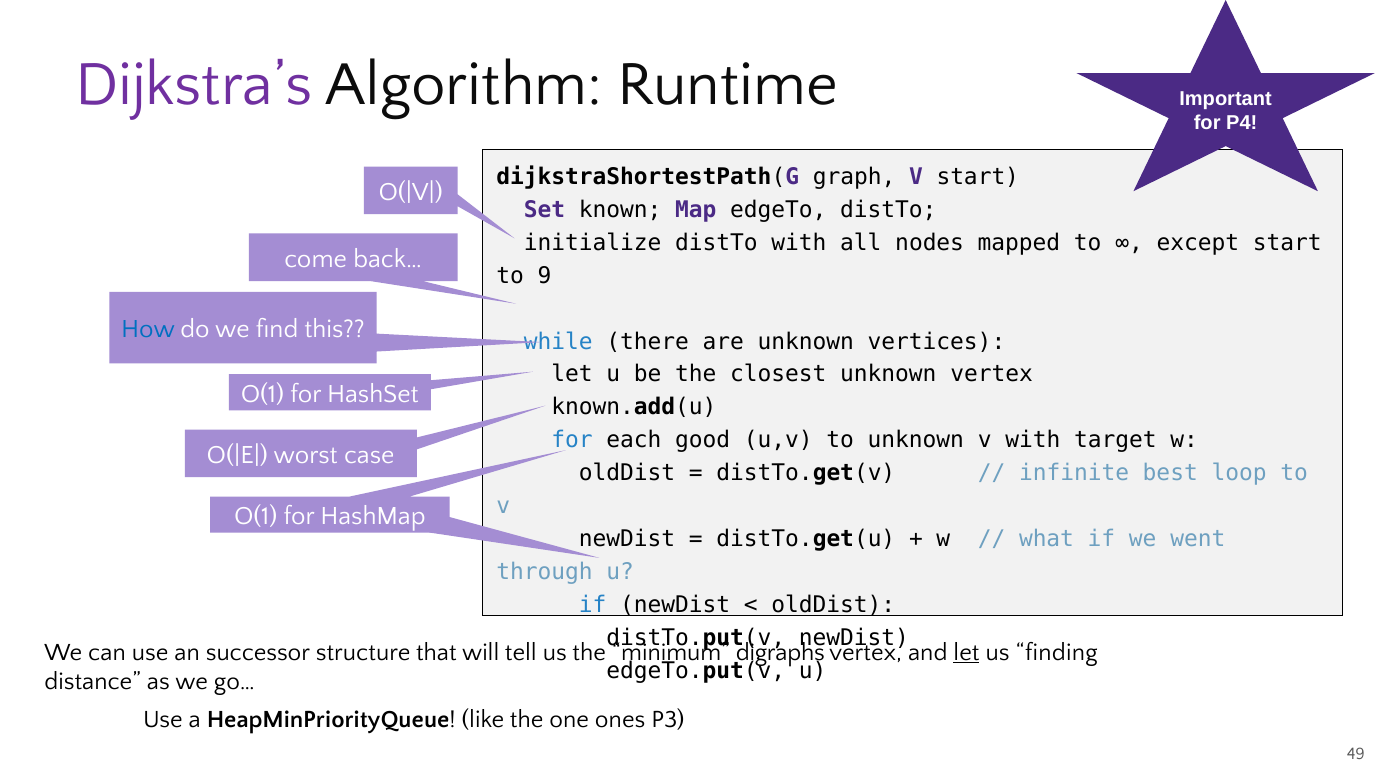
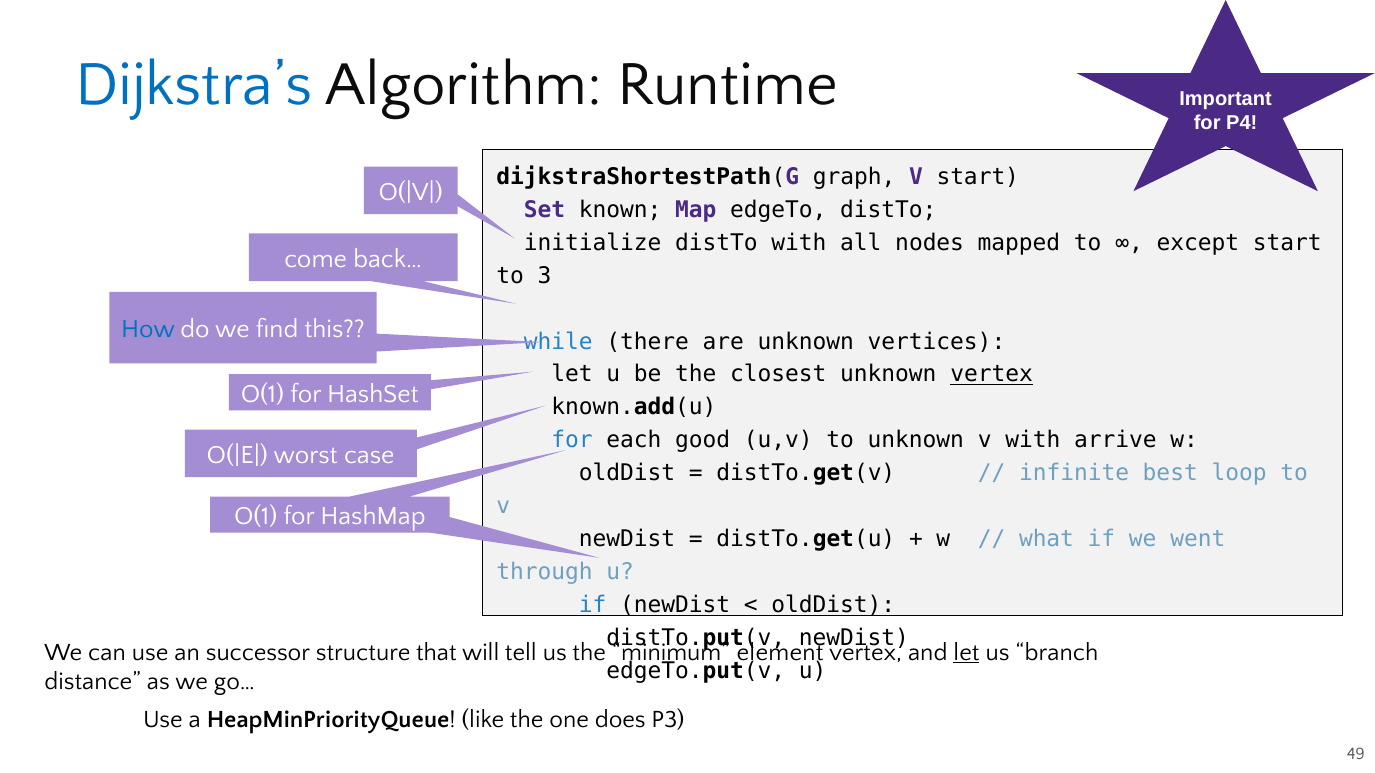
Dijkstra’s colour: purple -> blue
9: 9 -> 3
vertex at (992, 375) underline: none -> present
target: target -> arrive
digraphs: digraphs -> element
finding: finding -> branch
ones: ones -> does
